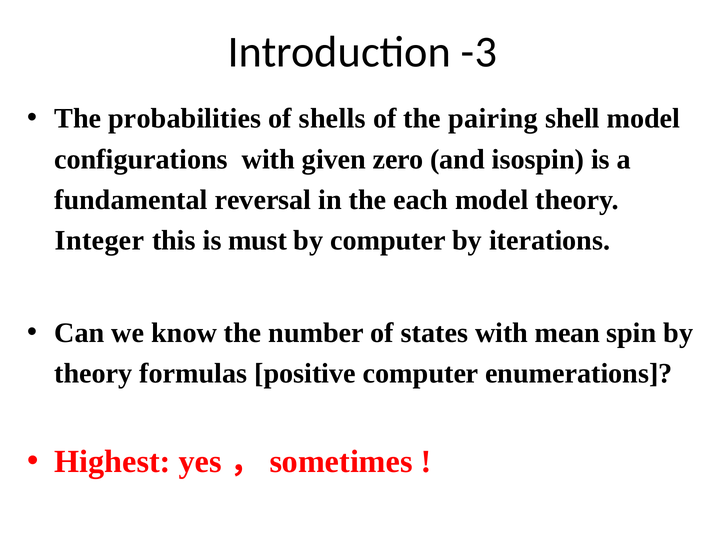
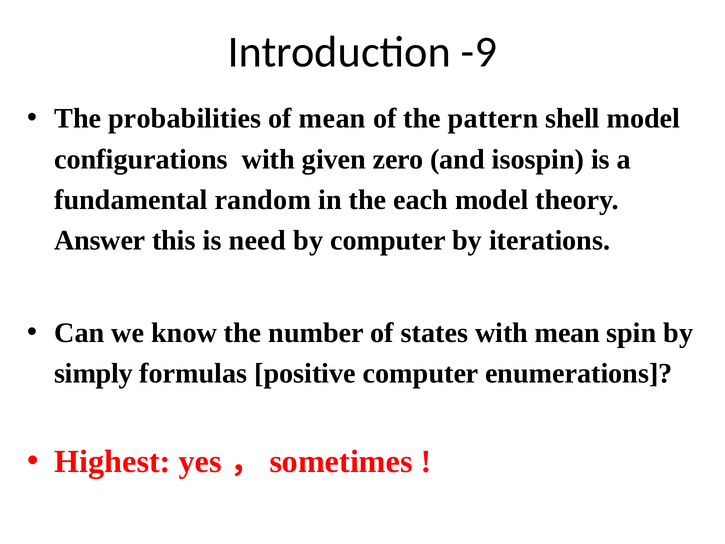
-3: -3 -> -9
of shells: shells -> mean
pairing: pairing -> pattern
reversal: reversal -> random
Integer: Integer -> Answer
must: must -> need
theory at (93, 374): theory -> simply
